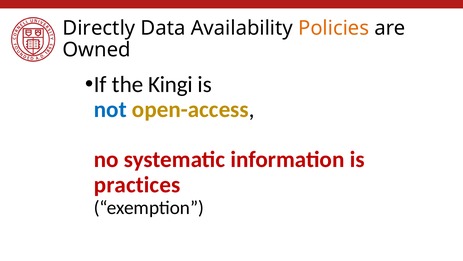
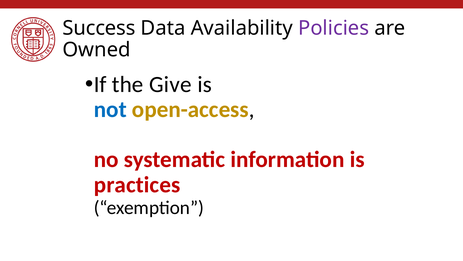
Directly: Directly -> Success
Policies colour: orange -> purple
Kingi: Kingi -> Give
